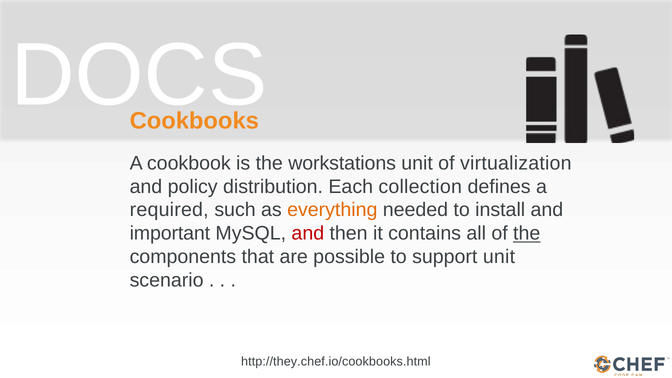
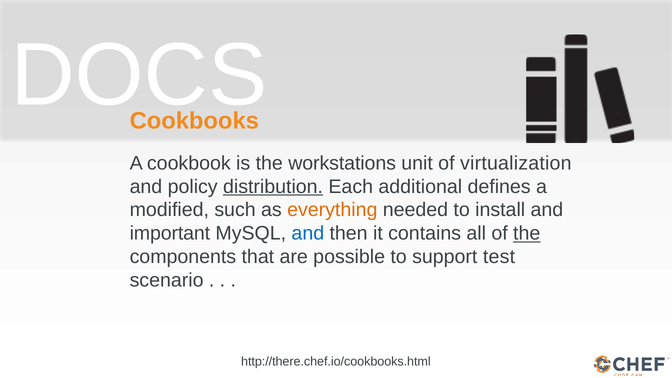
distribution underline: none -> present
collection: collection -> additional
required: required -> modified
and at (308, 233) colour: red -> blue
support unit: unit -> test
http://they.chef.io/cookbooks.html: http://they.chef.io/cookbooks.html -> http://there.chef.io/cookbooks.html
